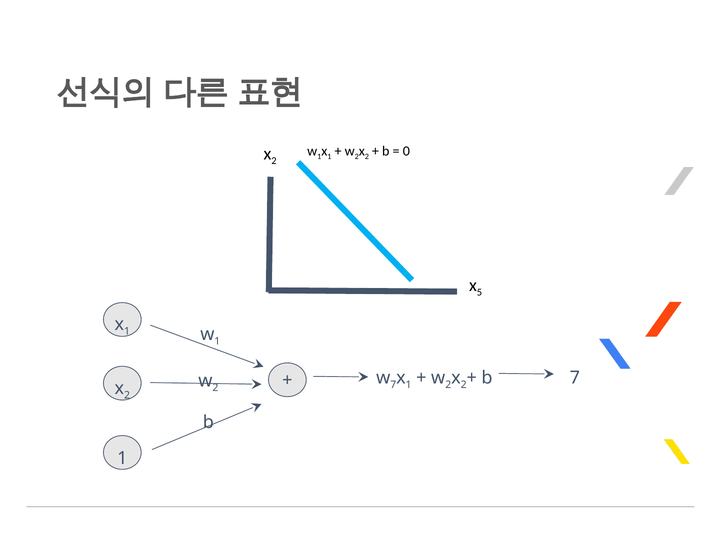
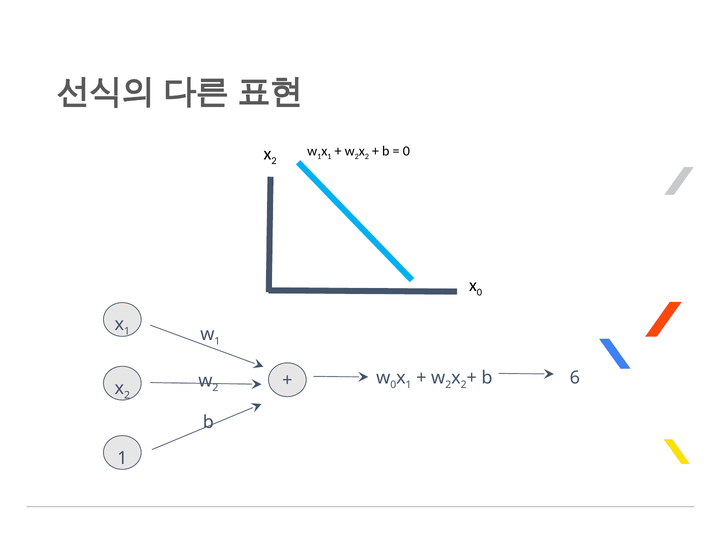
5 at (479, 292): 5 -> 0
7 at (393, 385): 7 -> 0
b 7: 7 -> 6
